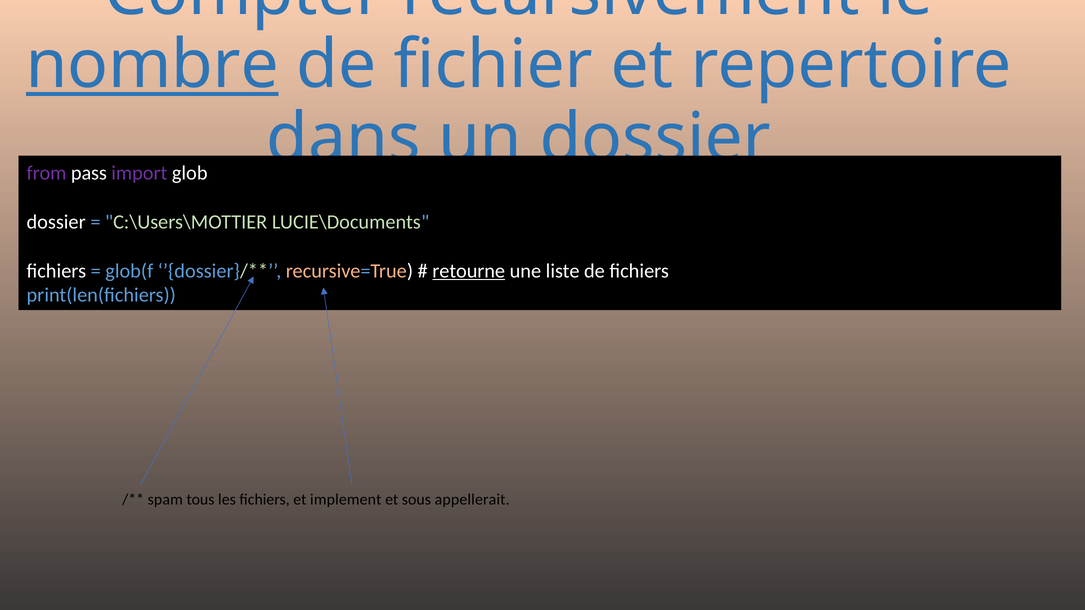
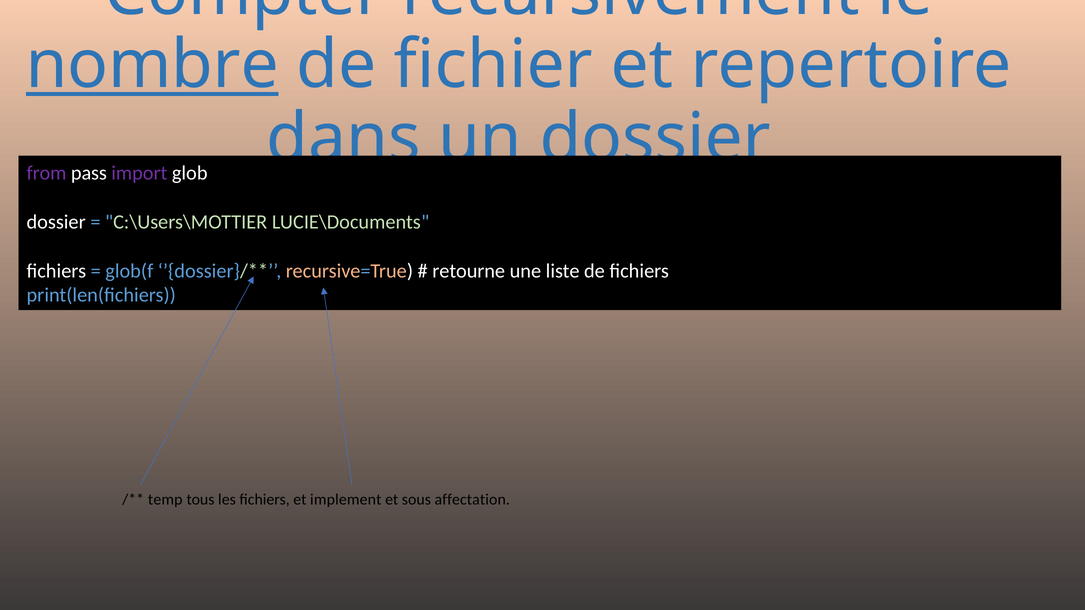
retourne underline: present -> none
spam: spam -> temp
appellerait: appellerait -> affectation
